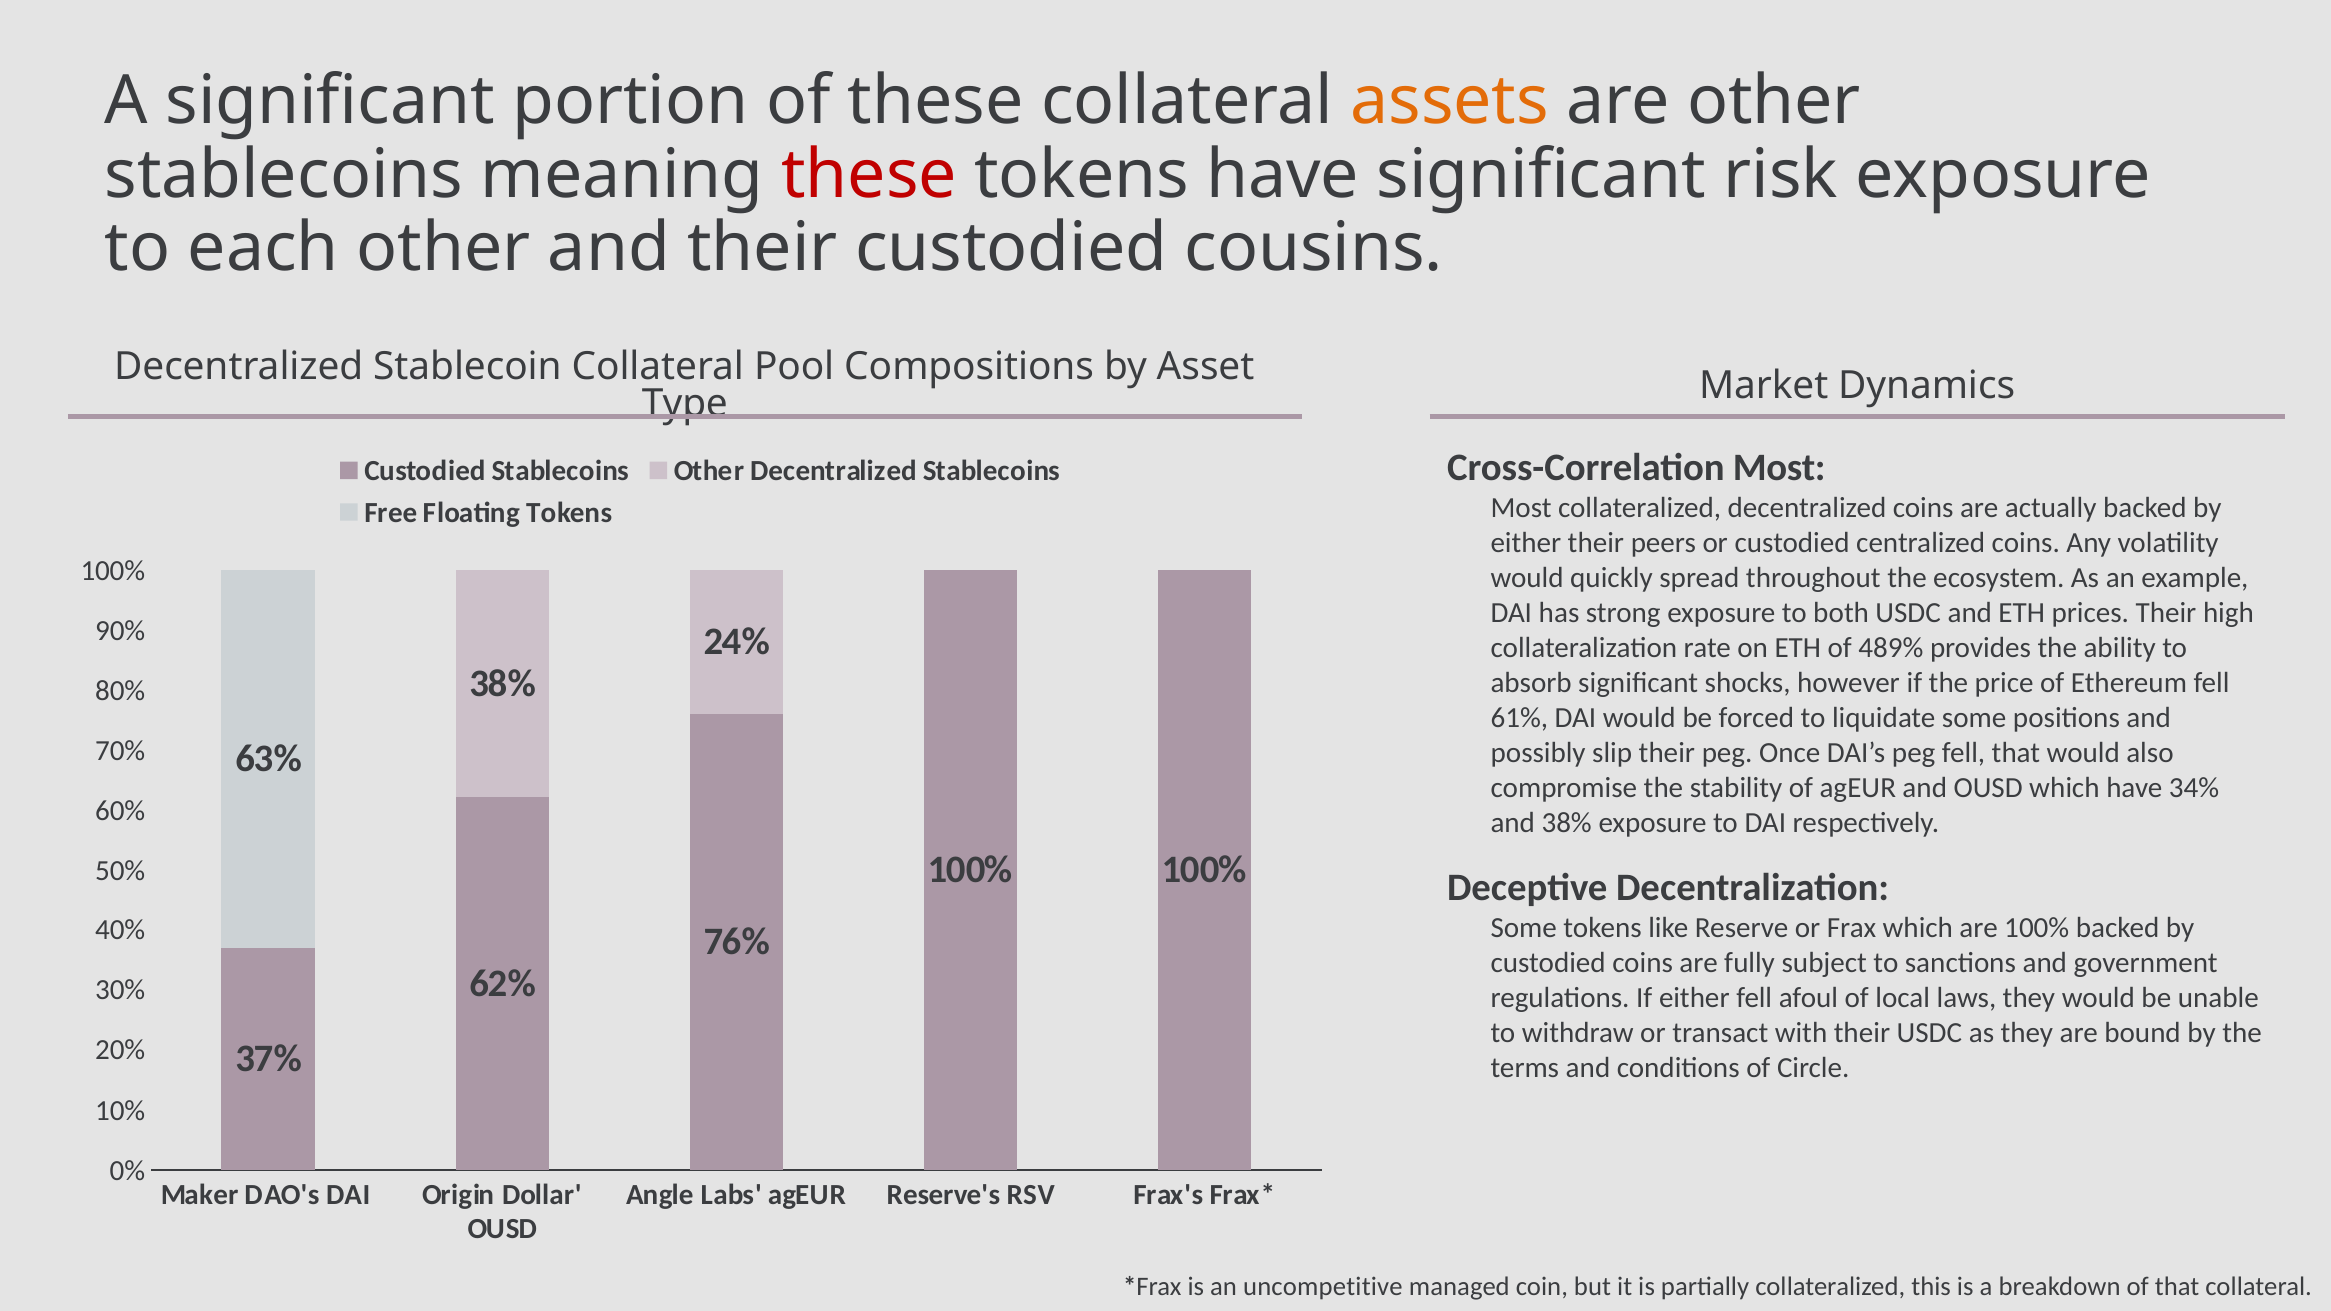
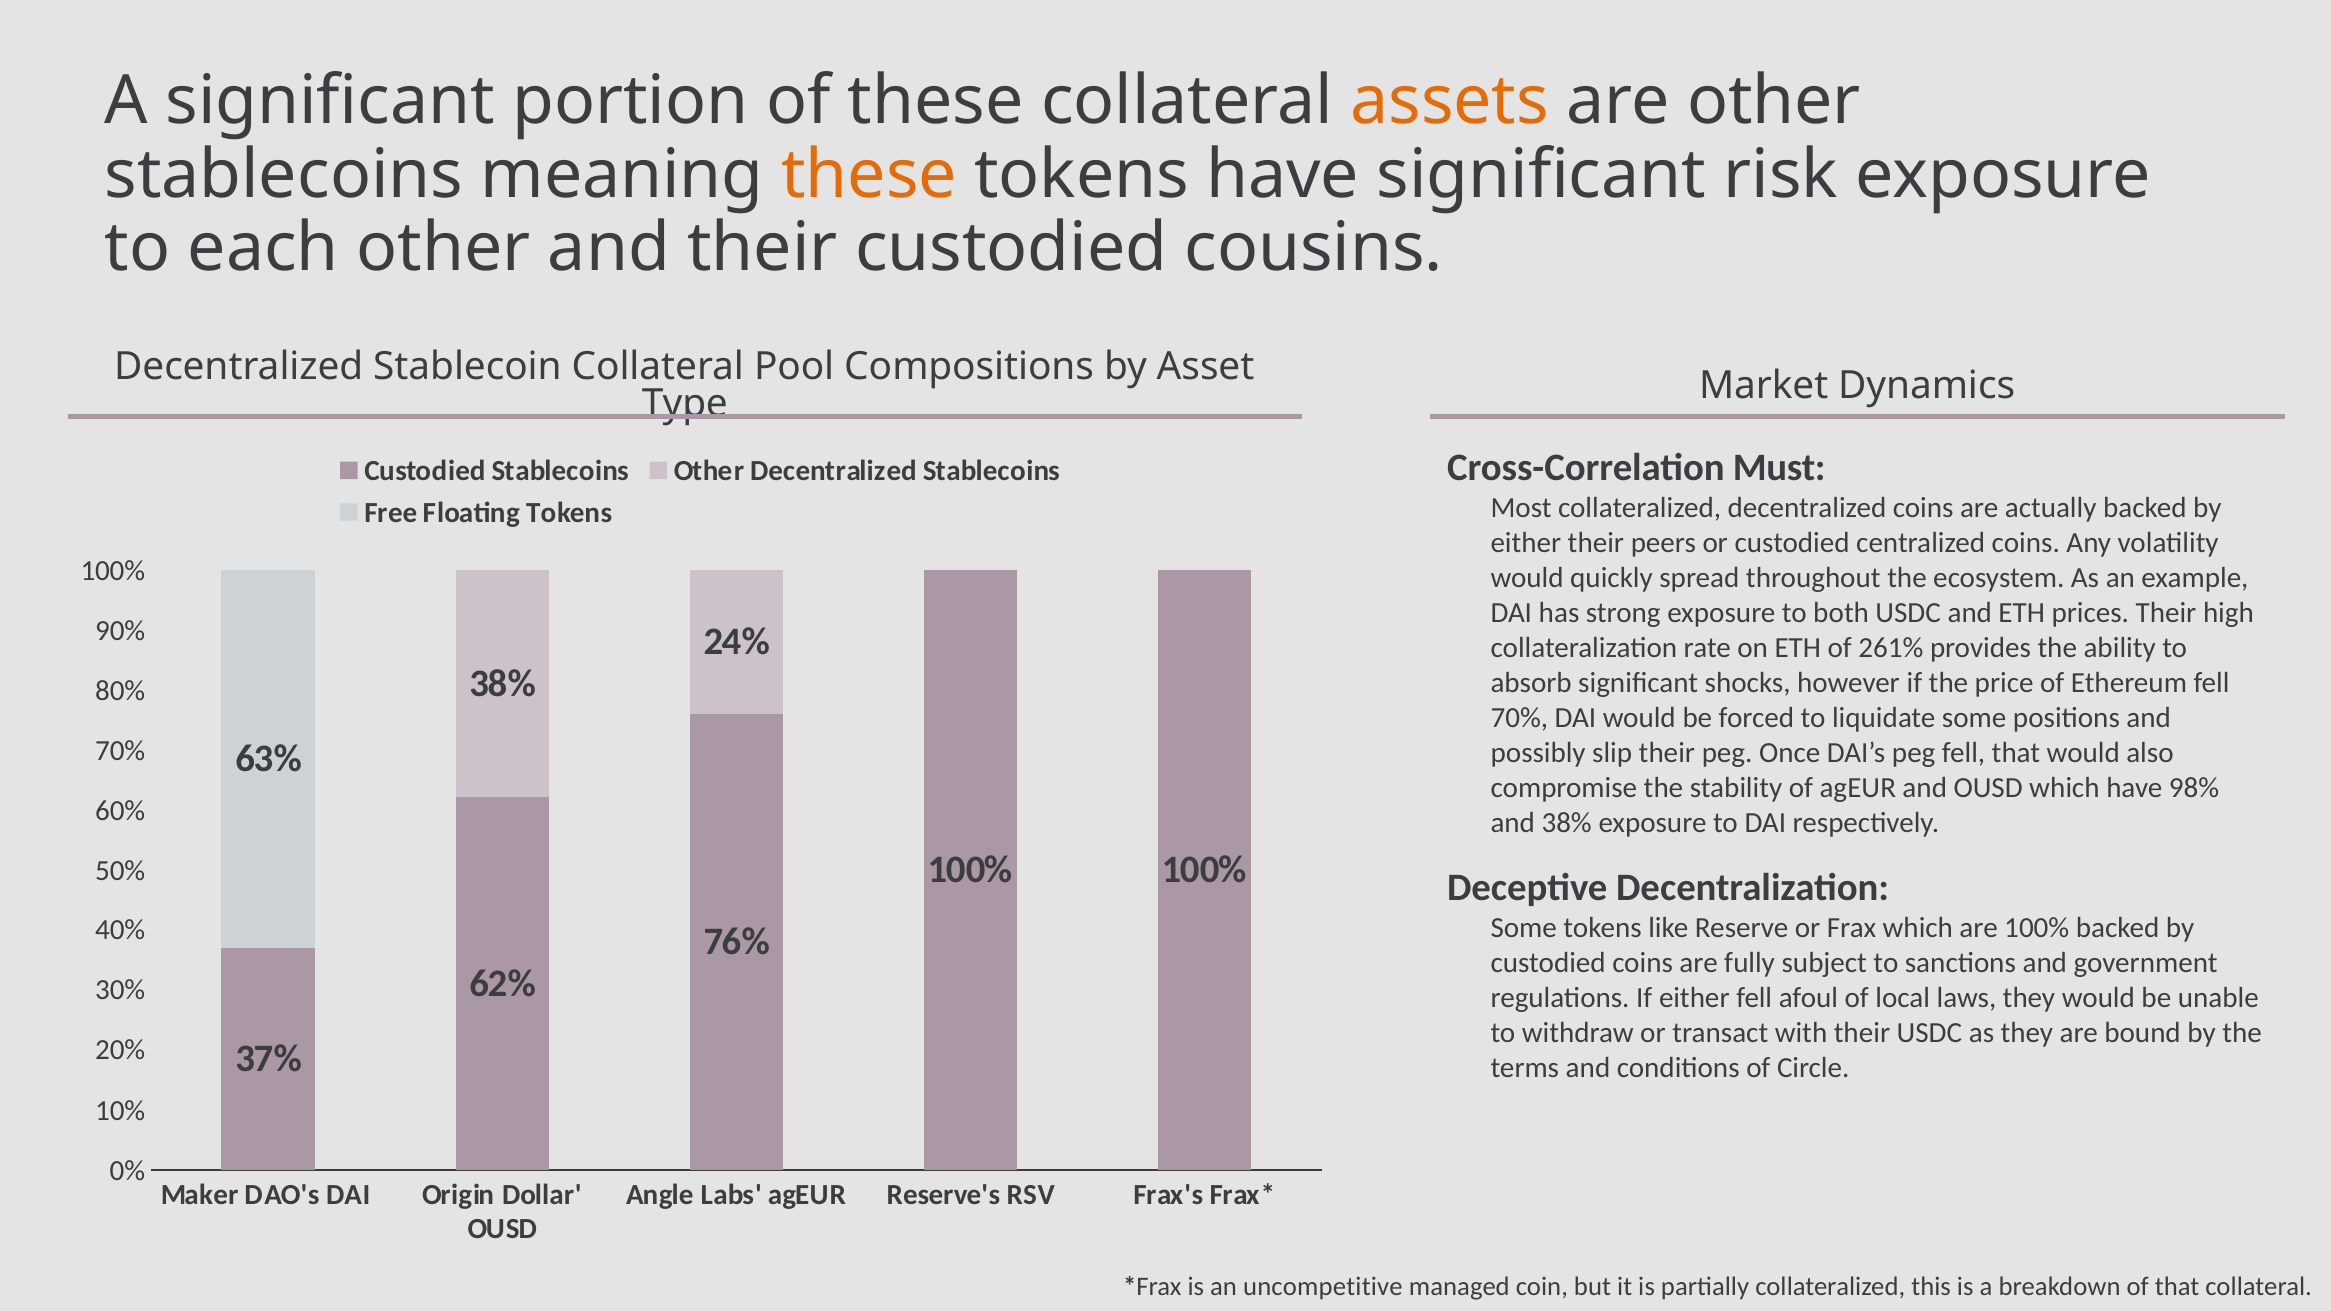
these at (869, 175) colour: red -> orange
Cross-Correlation Most: Most -> Must
489%: 489% -> 261%
61% at (1519, 718): 61% -> 70%
34%: 34% -> 98%
